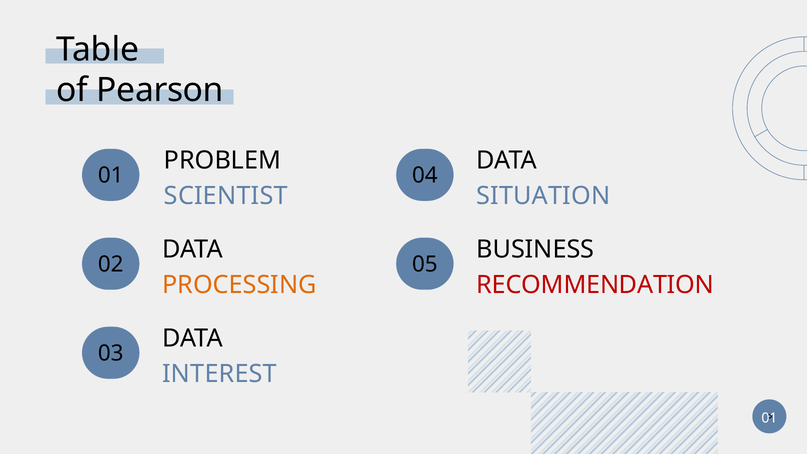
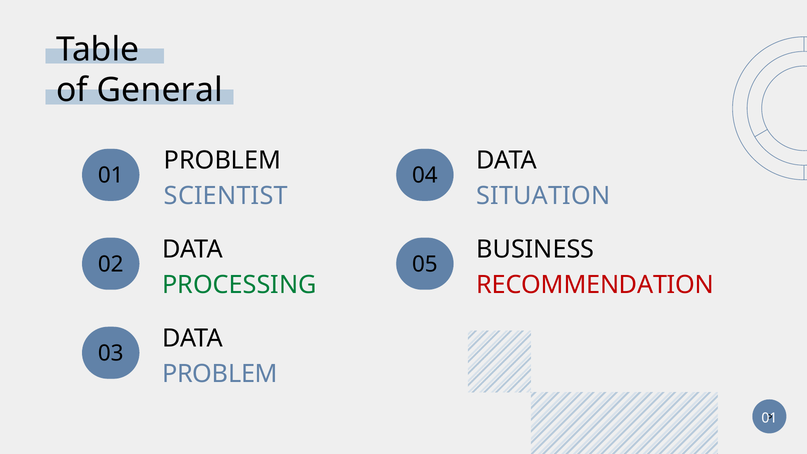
Pearson: Pearson -> General
PROCESSING colour: orange -> green
INTEREST at (220, 374): INTEREST -> PROBLEM
